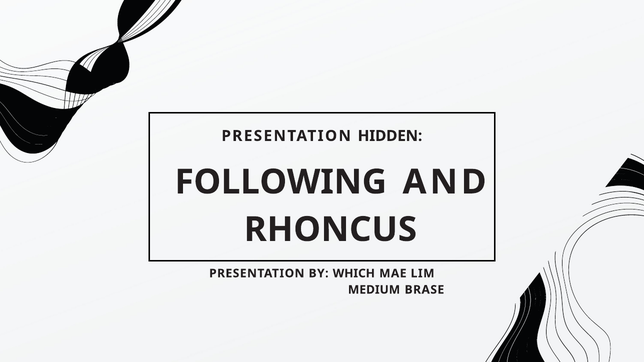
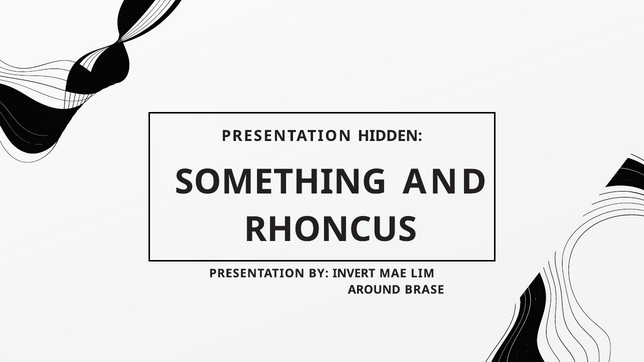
FOLLOWING: FOLLOWING -> SOMETHING
WHICH: WHICH -> INVERT
MEDIUM: MEDIUM -> AROUND
